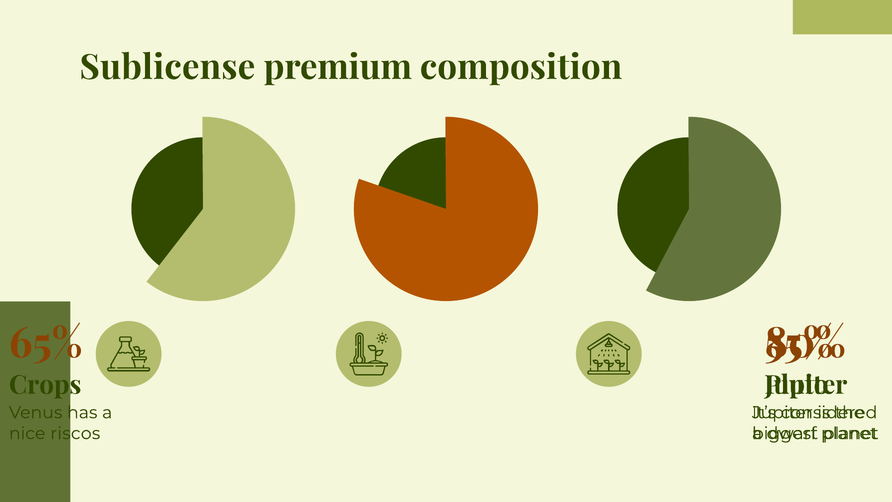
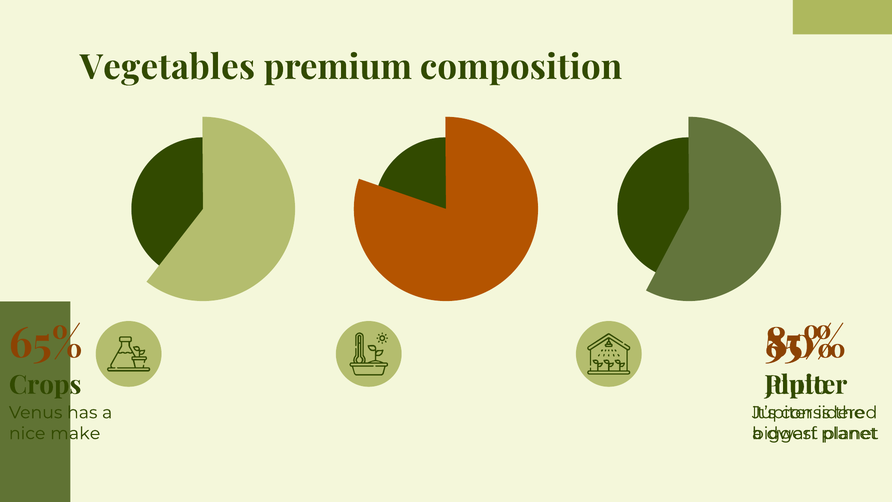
Sublicense: Sublicense -> Vegetables
riscos: riscos -> make
